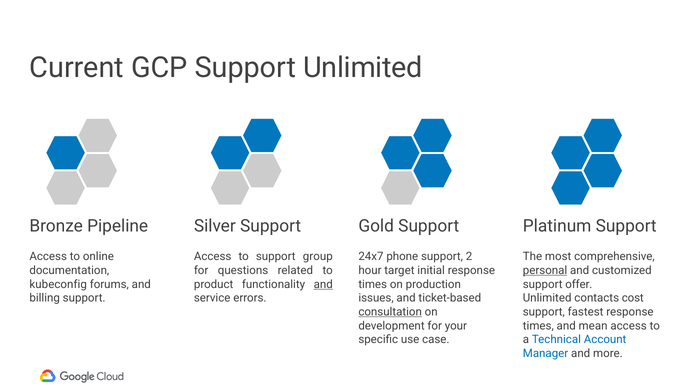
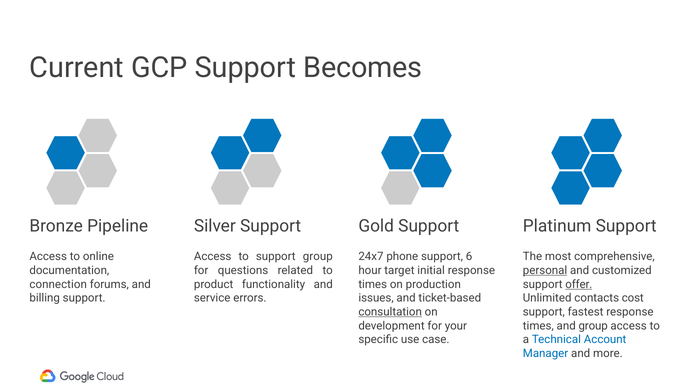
Support Unlimited: Unlimited -> Becomes
2: 2 -> 6
kubeconfig: kubeconfig -> connection
and at (323, 284) underline: present -> none
offer underline: none -> present
and mean: mean -> group
